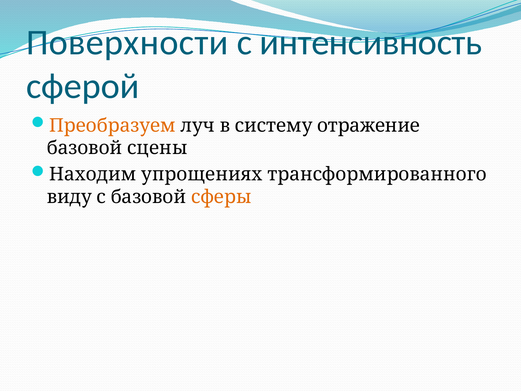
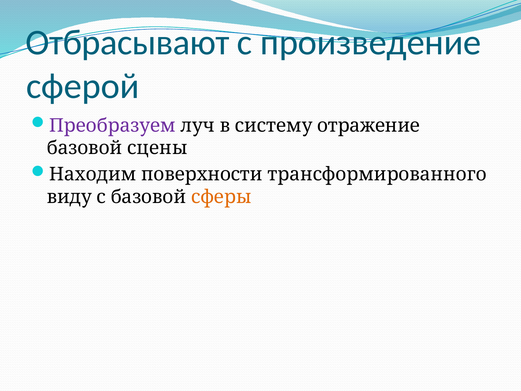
Поверхности: Поверхности -> Отбрасывают
интенсивность: интенсивность -> произведение
Преобразуем colour: orange -> purple
упрощениях: упрощениях -> поверхности
